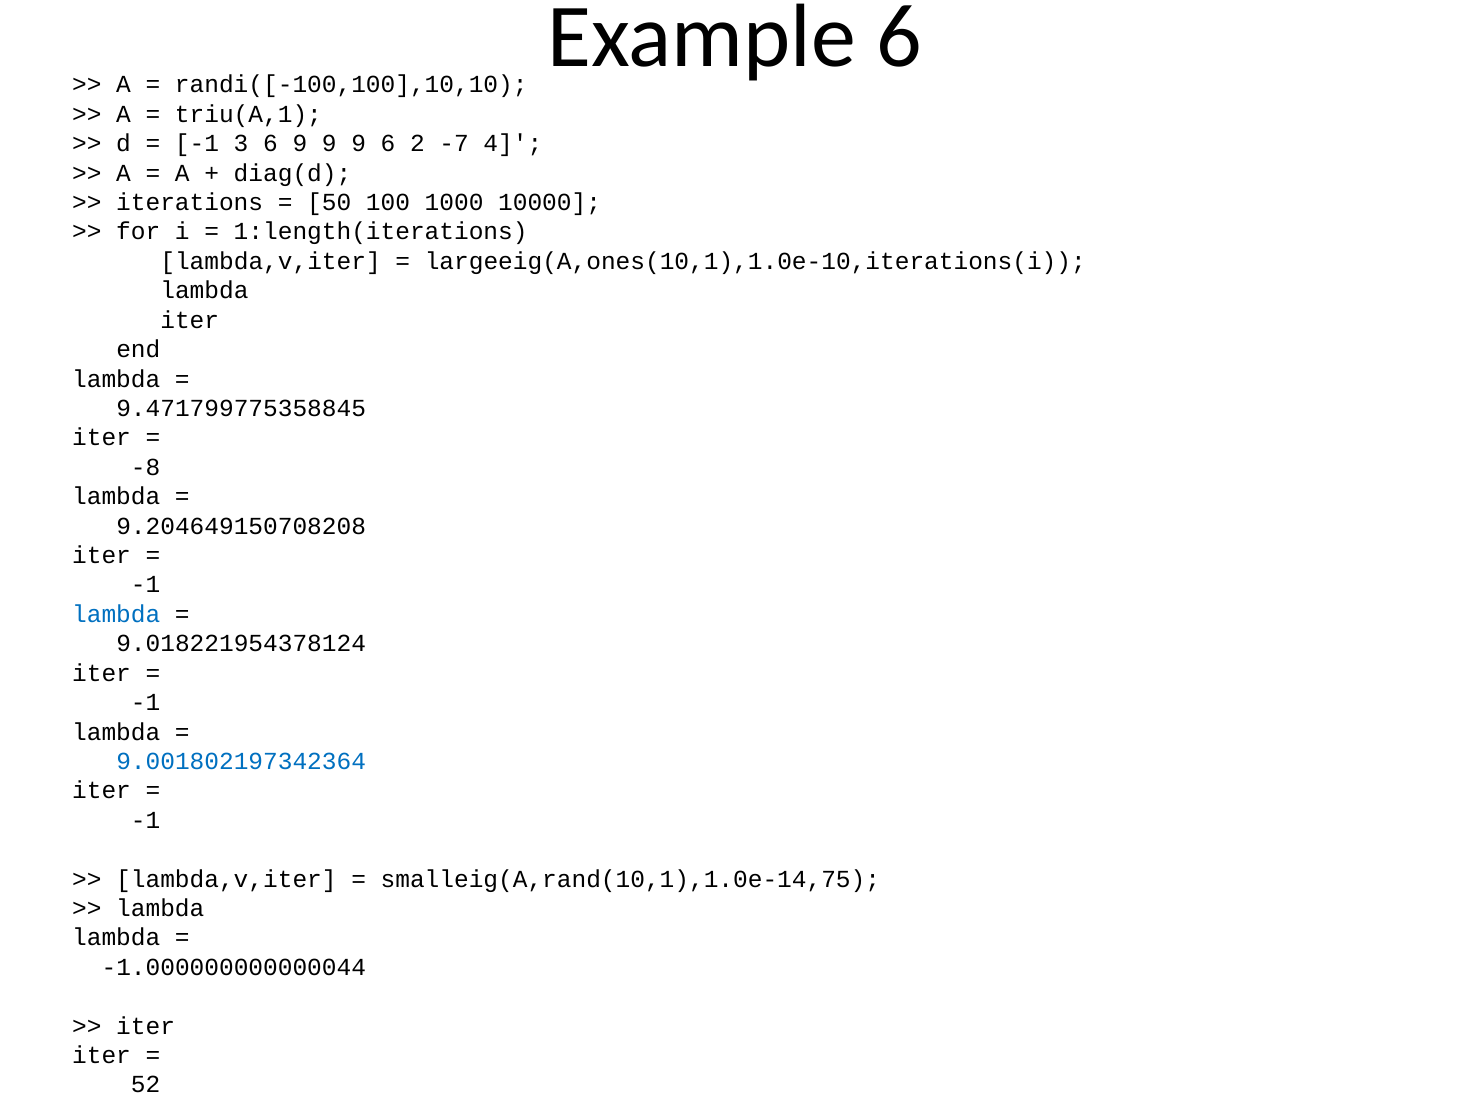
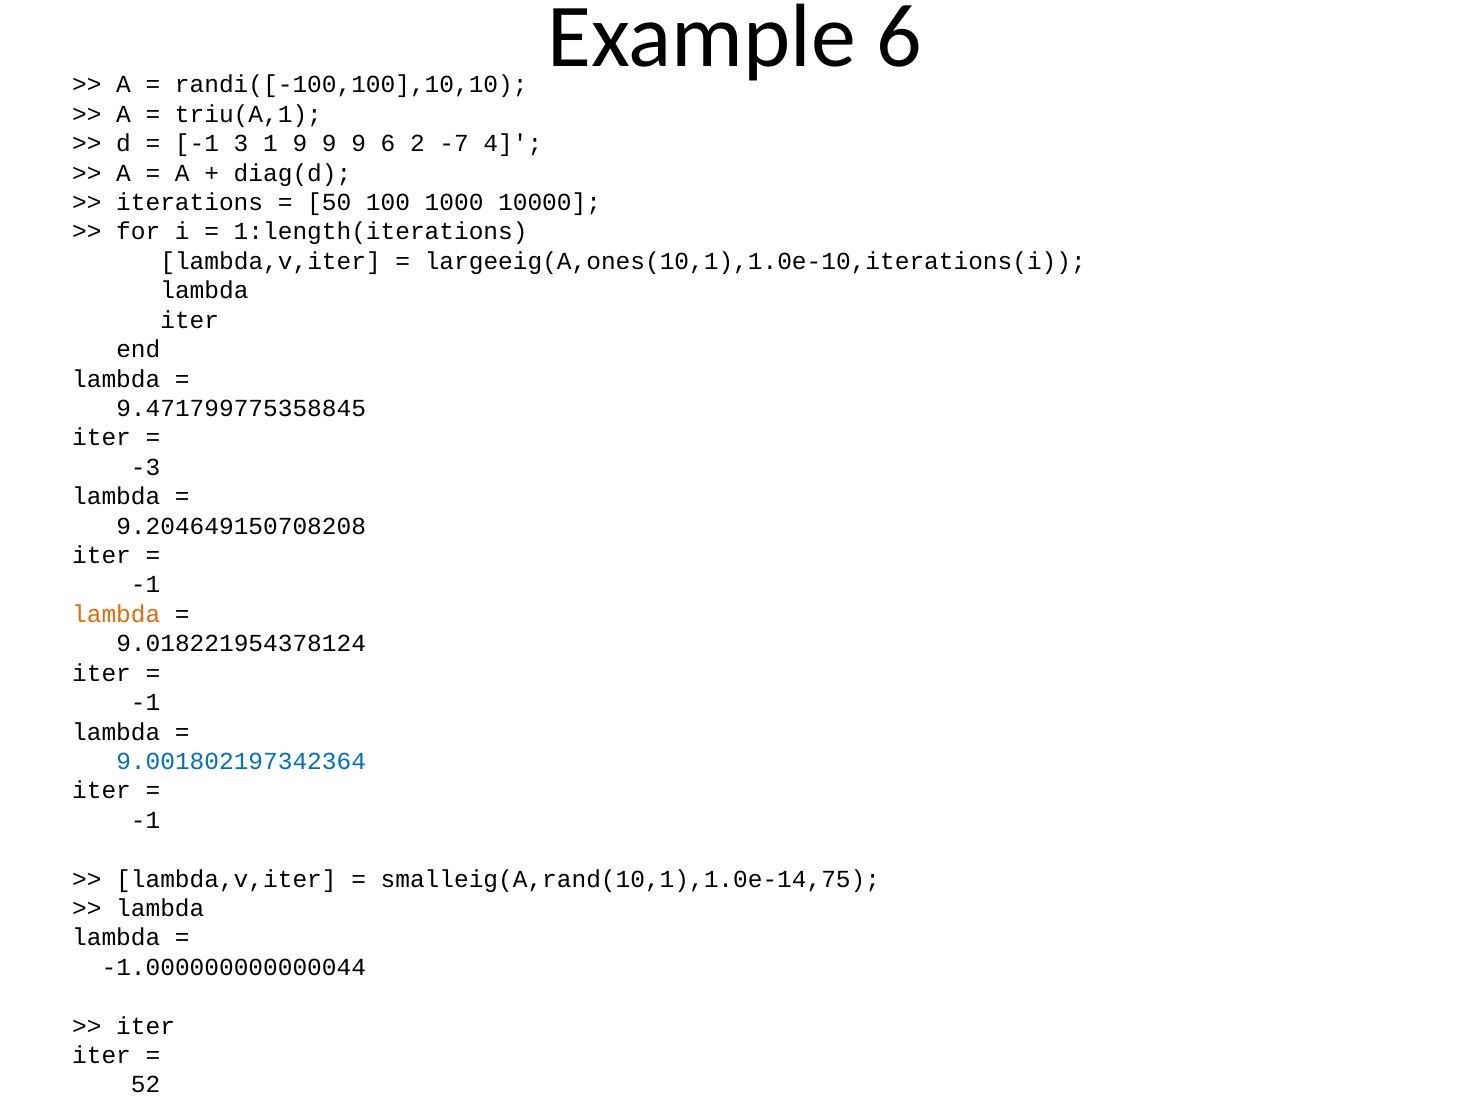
3 6: 6 -> 1
-8: -8 -> -3
lambda at (116, 614) colour: blue -> orange
